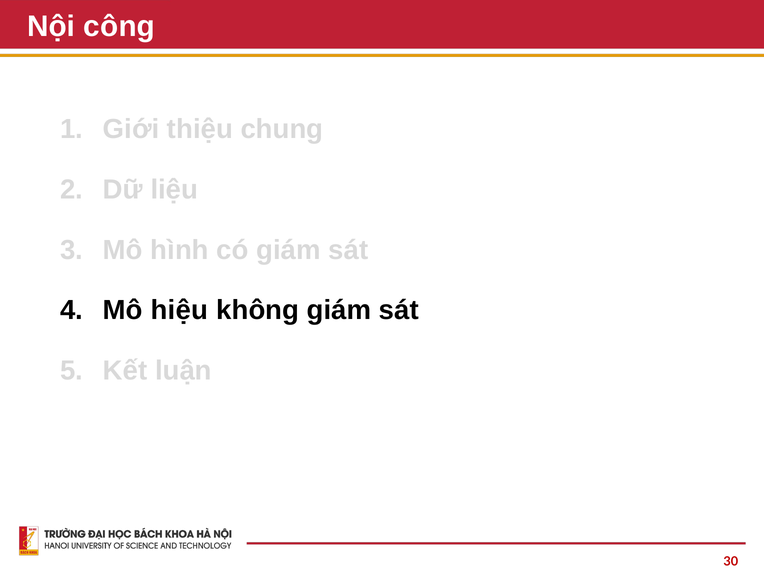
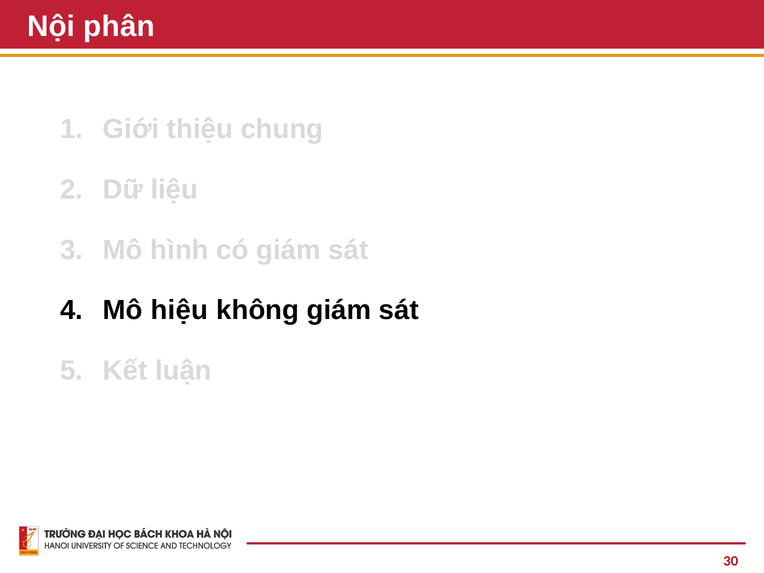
công: công -> phân
